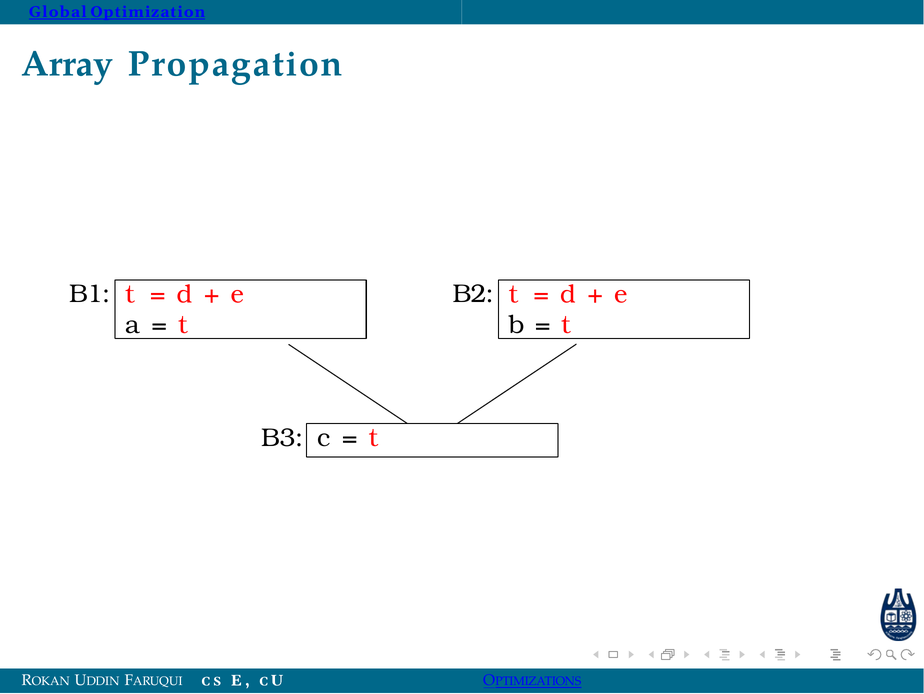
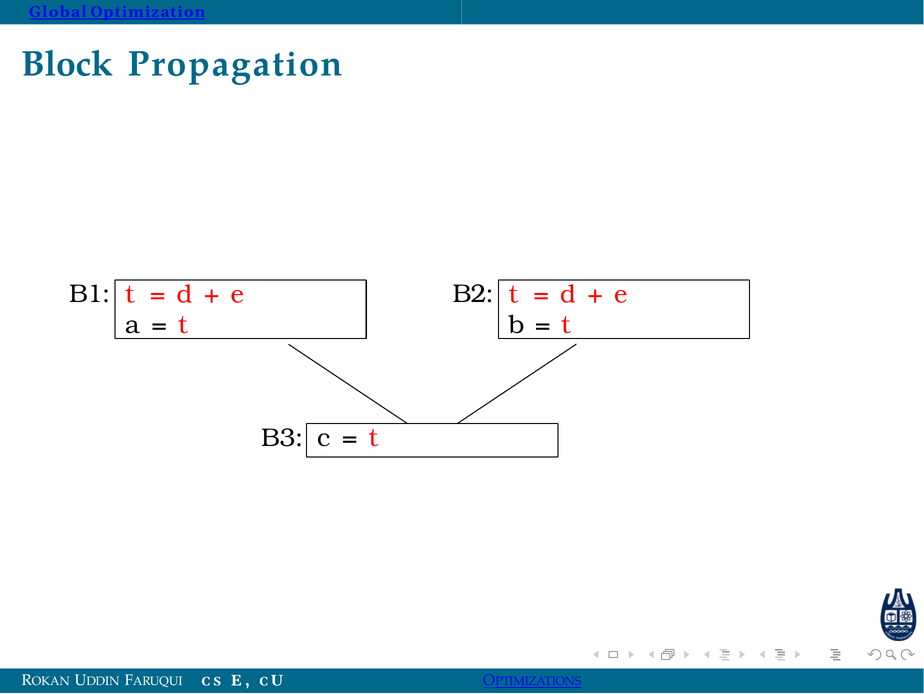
Array: Array -> Block
